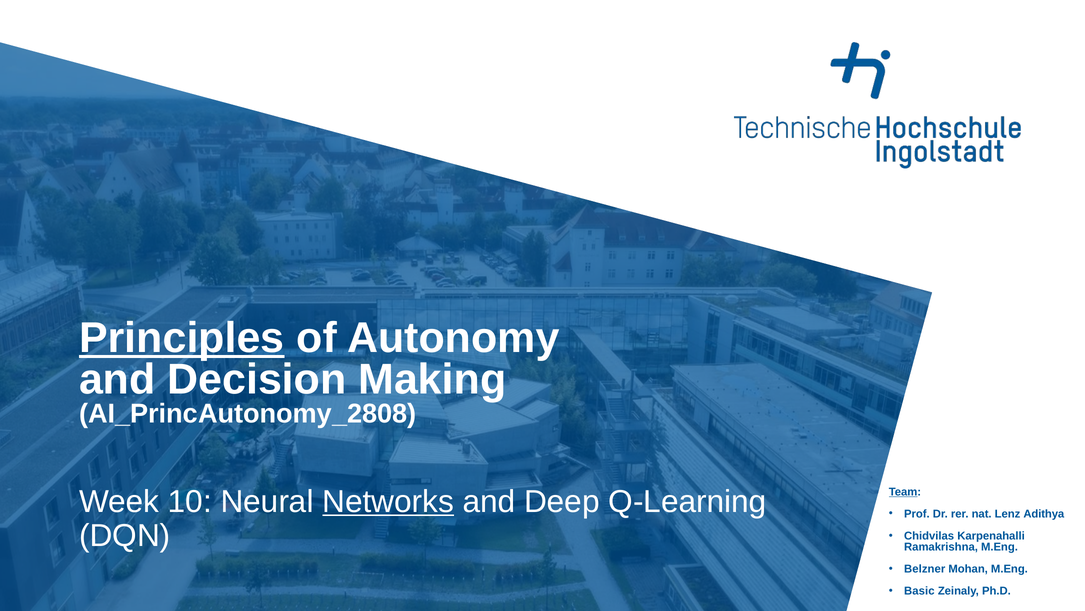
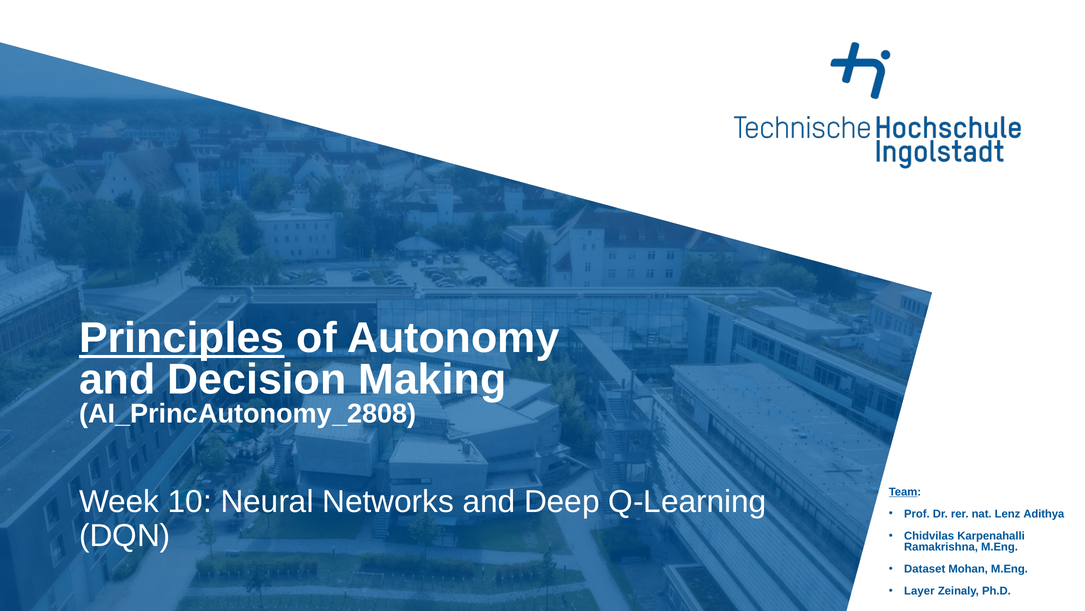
Networks underline: present -> none
Belzner: Belzner -> Dataset
Basic: Basic -> Layer
